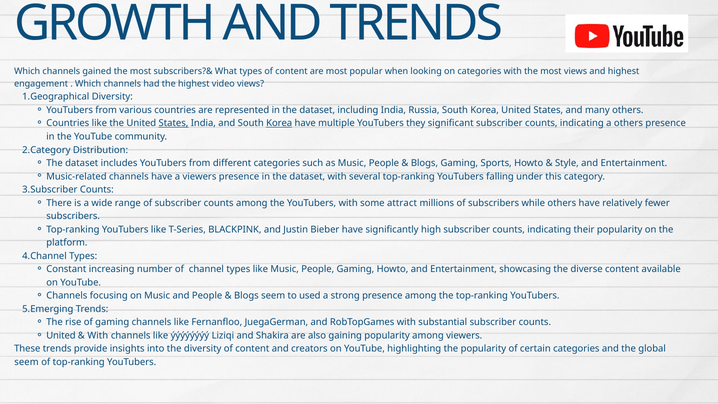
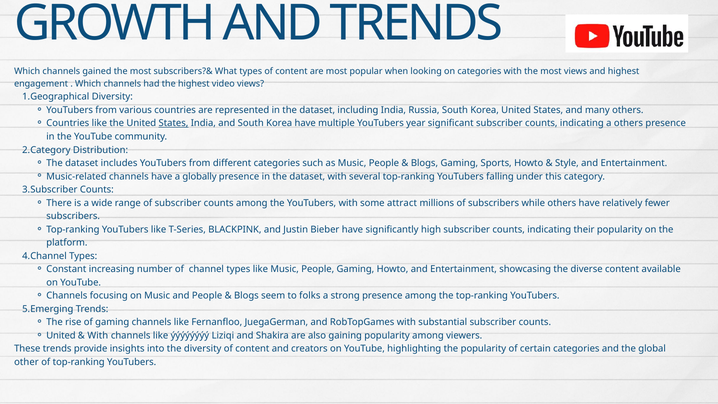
Korea at (279, 123) underline: present -> none
they: they -> year
a viewers: viewers -> globally
used: used -> folks
seem at (26, 362): seem -> other
